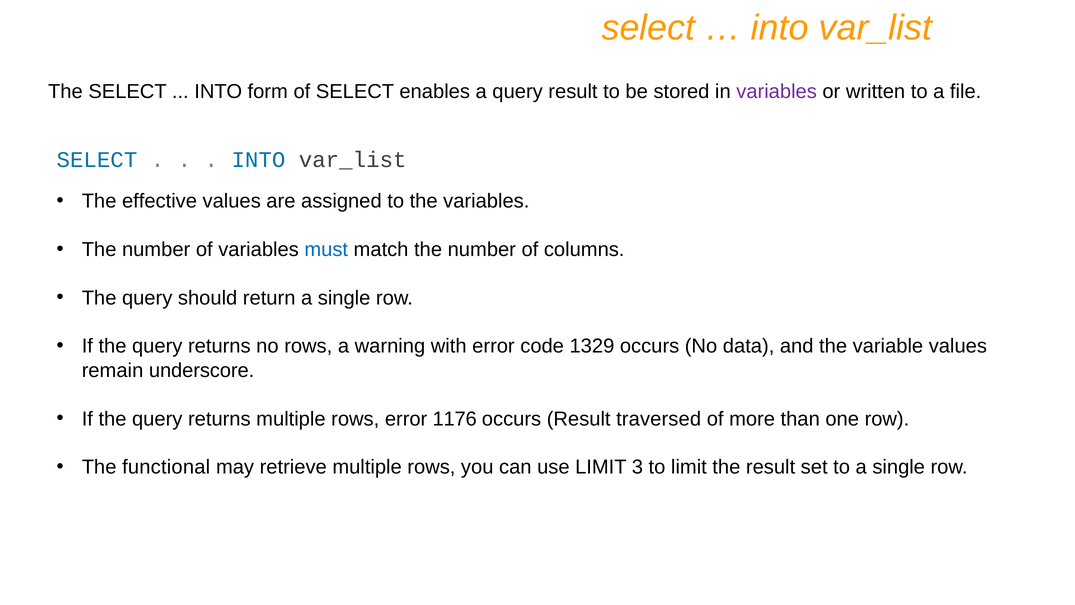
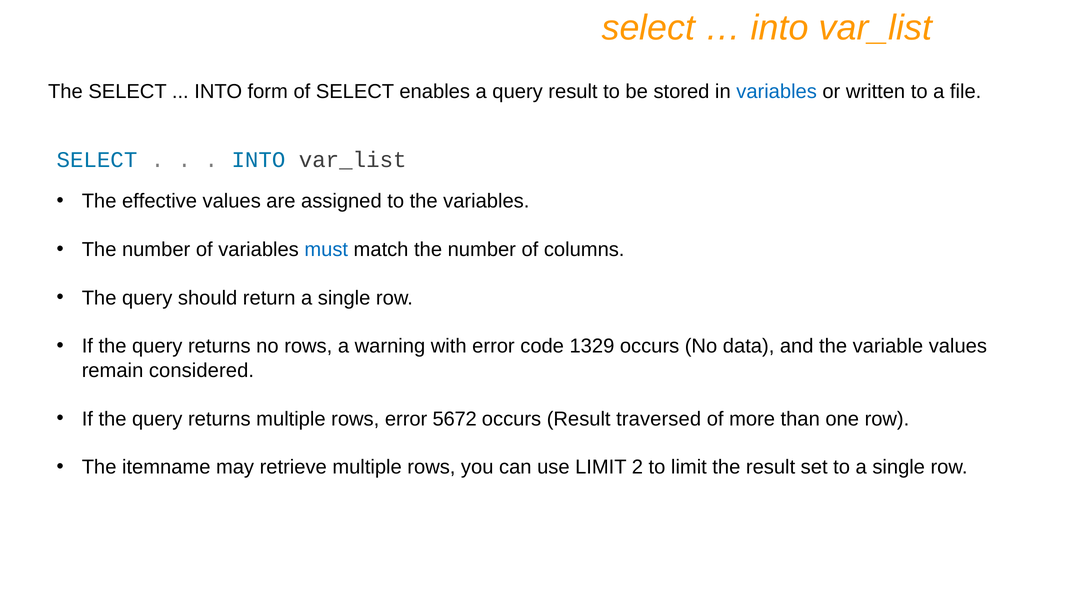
variables at (777, 91) colour: purple -> blue
underscore: underscore -> considered
1176: 1176 -> 5672
functional: functional -> itemname
3: 3 -> 2
